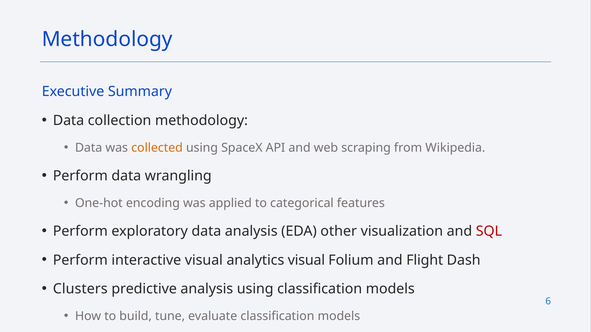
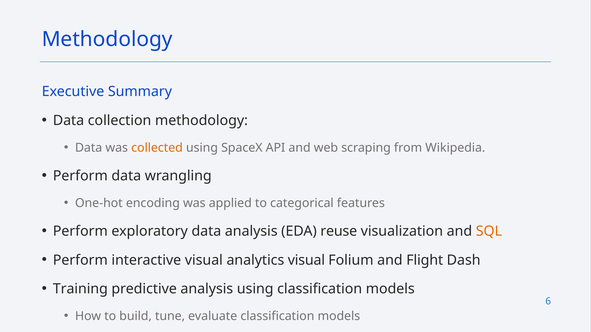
other: other -> reuse
SQL colour: red -> orange
Clusters: Clusters -> Training
